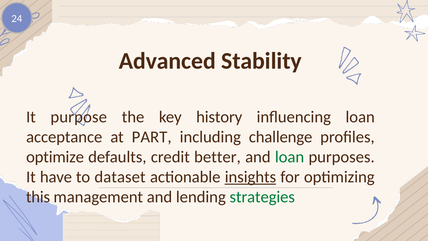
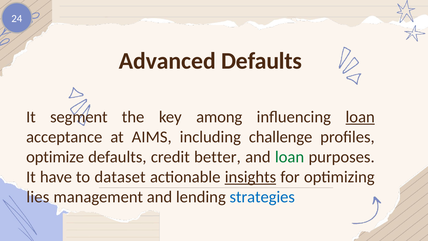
Advanced Stability: Stability -> Defaults
purpose: purpose -> segment
history: history -> among
loan at (360, 117) underline: none -> present
PART: PART -> AIMS
this: this -> lies
strategies colour: green -> blue
